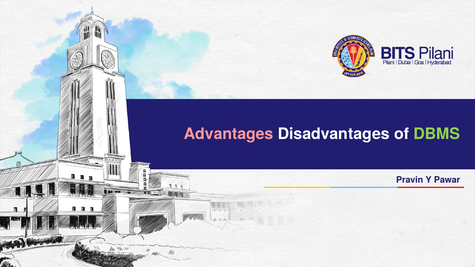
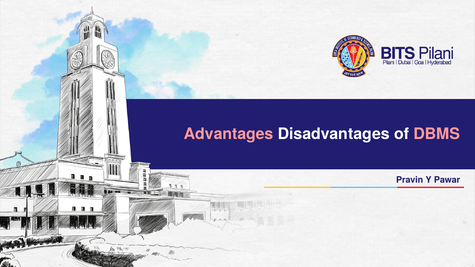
DBMS colour: light green -> pink
